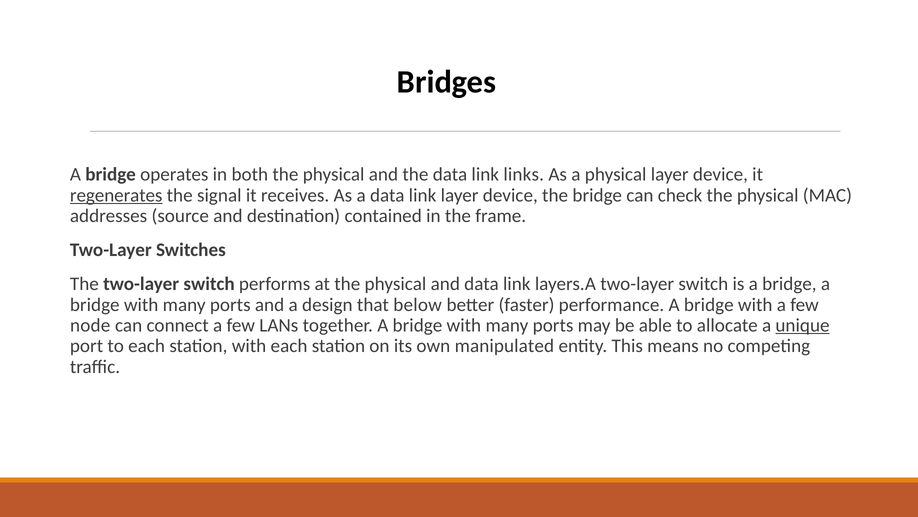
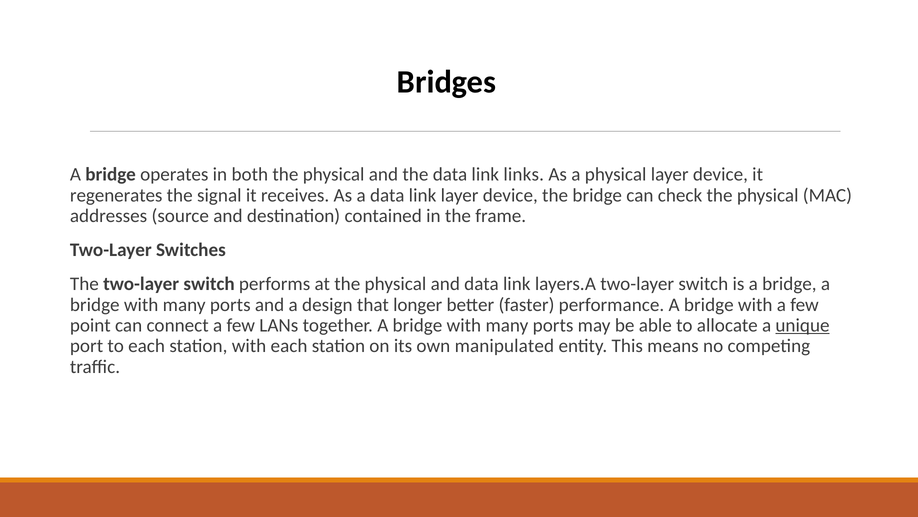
regenerates underline: present -> none
below: below -> longer
node: node -> point
